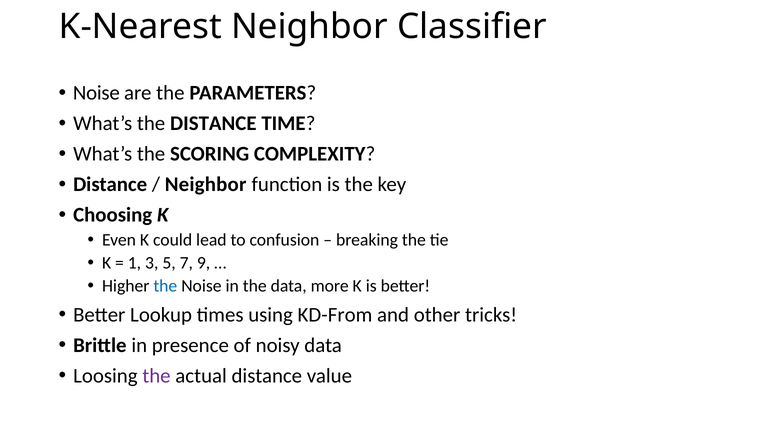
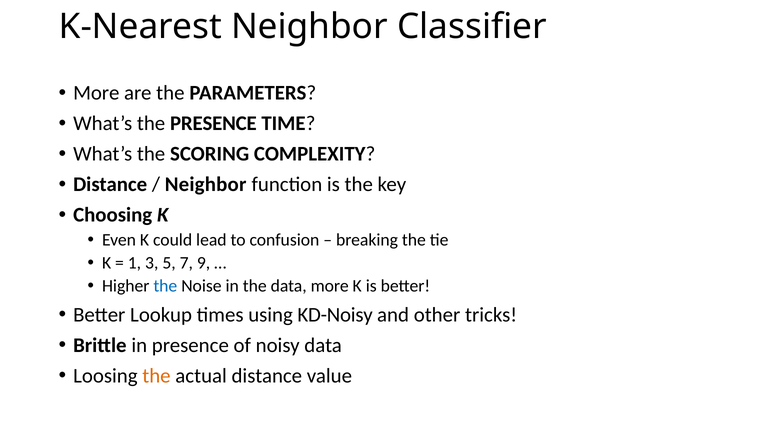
Noise at (96, 93): Noise -> More
the DISTANCE: DISTANCE -> PRESENCE
KD-From: KD-From -> KD-Noisy
the at (156, 376) colour: purple -> orange
